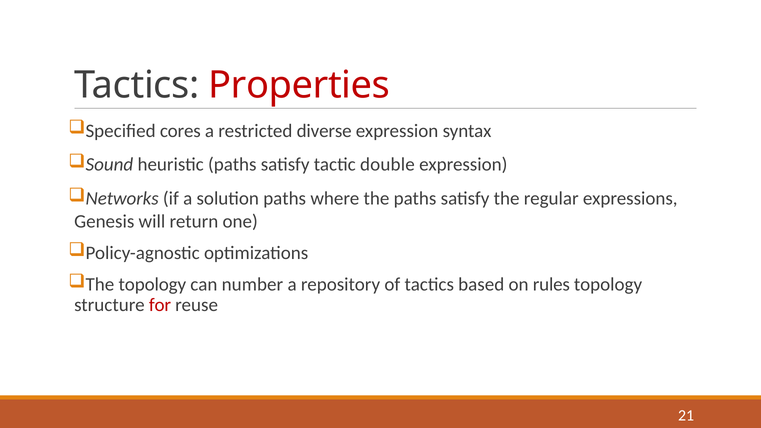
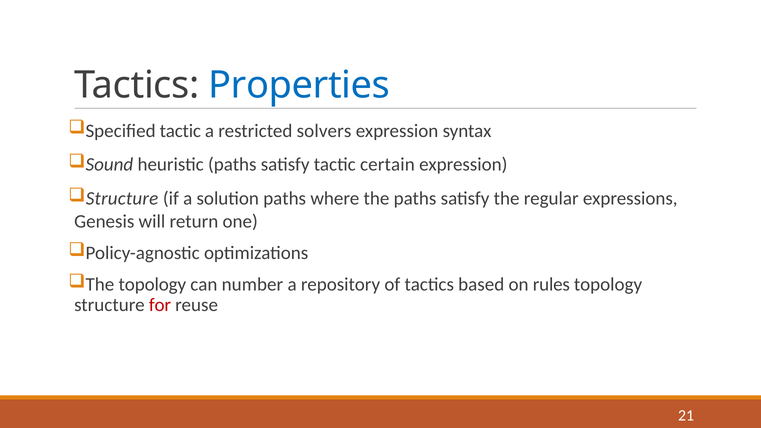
Properties colour: red -> blue
Specified cores: cores -> tactic
diverse: diverse -> solvers
double: double -> certain
Networks at (122, 199): Networks -> Structure
